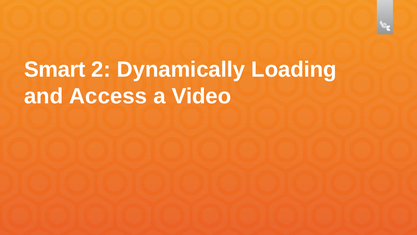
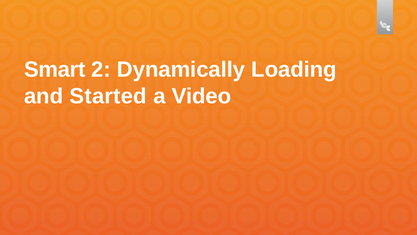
Access: Access -> Started
